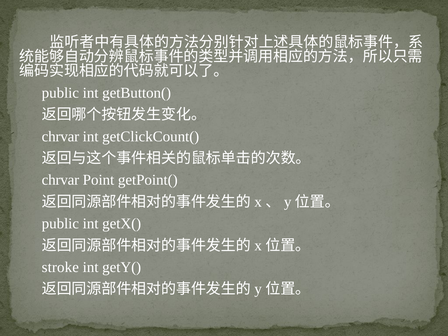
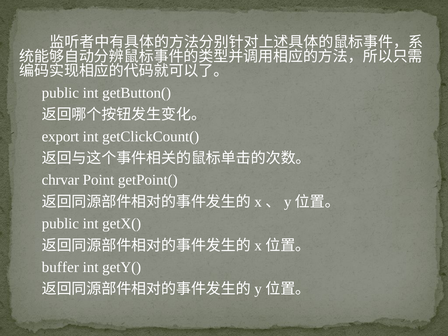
chrvar at (60, 136): chrvar -> export
stroke: stroke -> buffer
